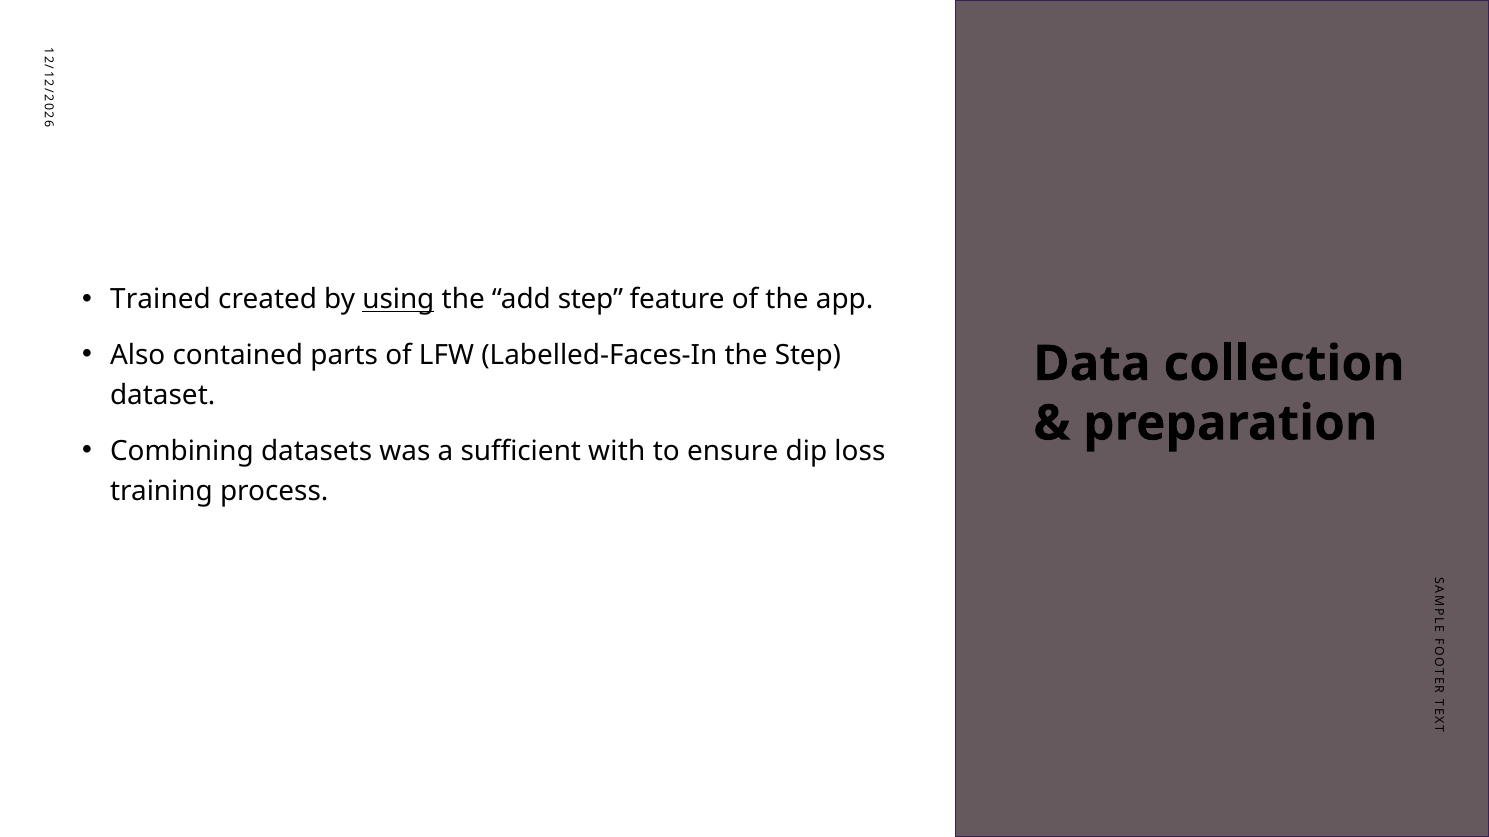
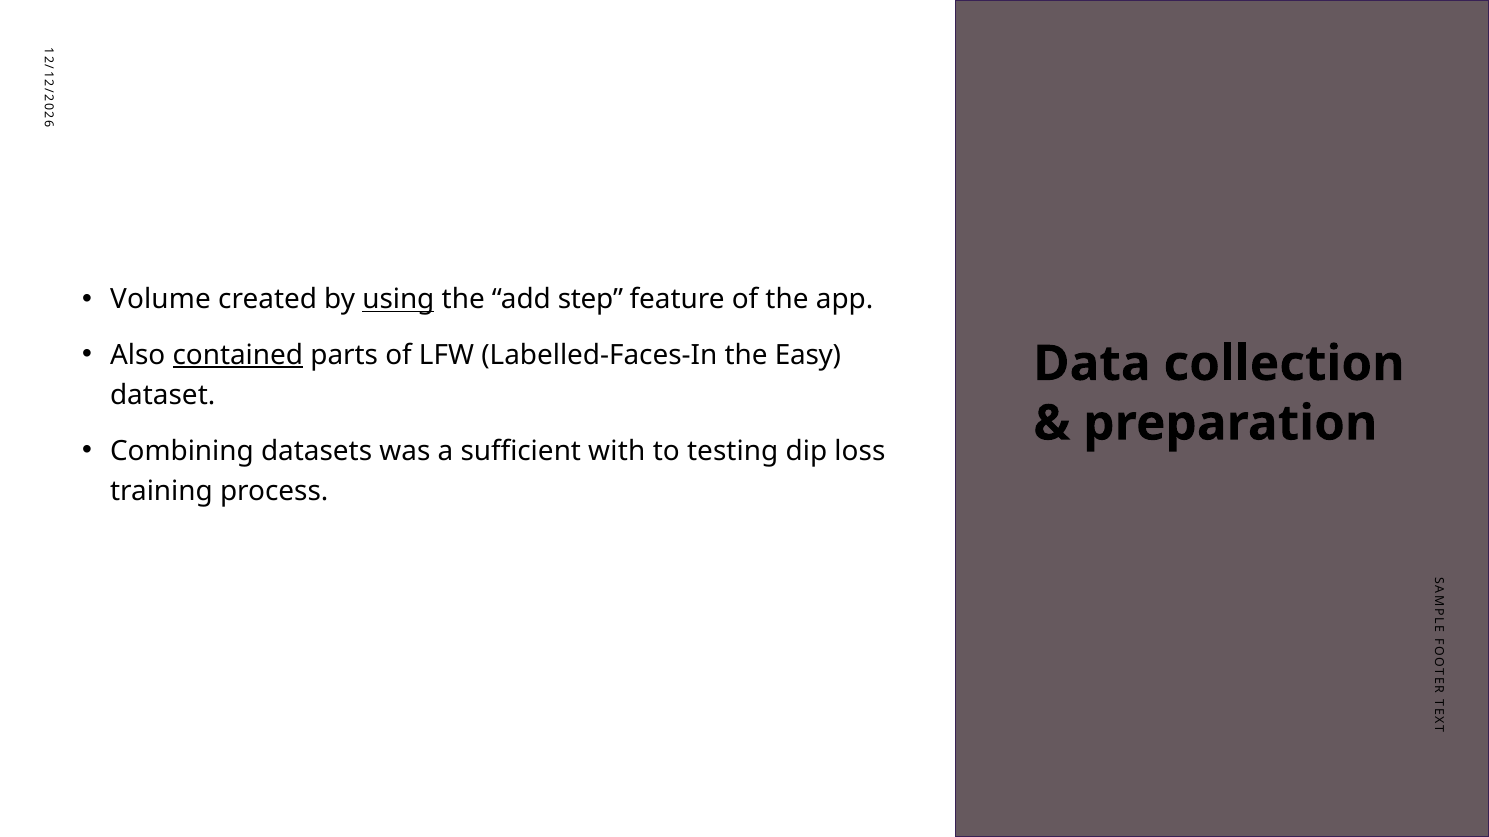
Trained: Trained -> Volume
contained underline: none -> present
the Step: Step -> Easy
ensure: ensure -> testing
